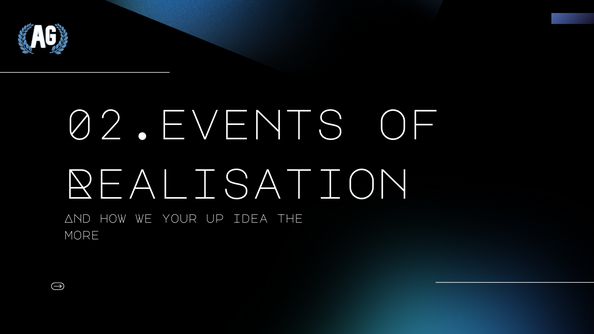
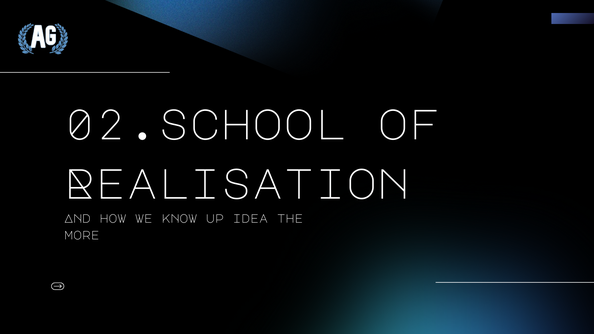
02.events: 02.events -> 02.school
your: your -> know
